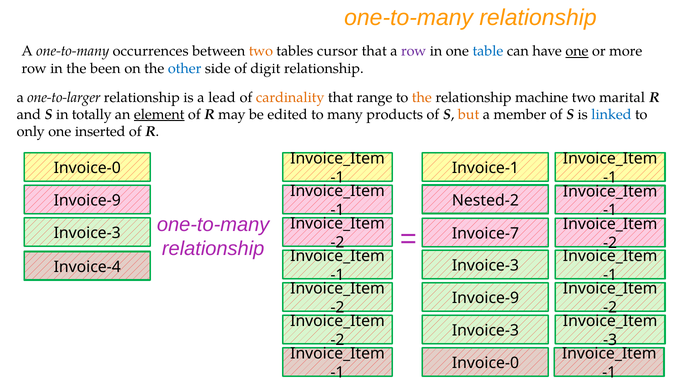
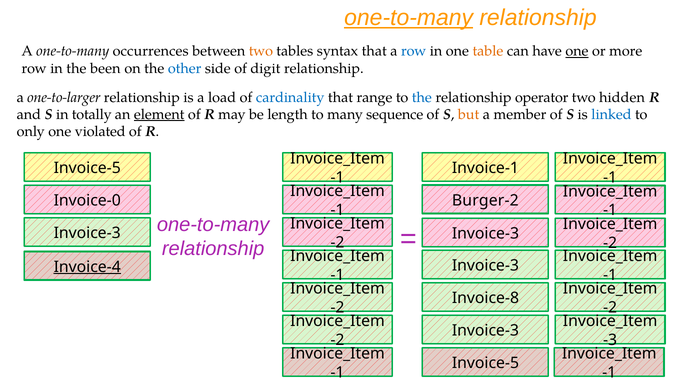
one-to-many at (409, 18) underline: none -> present
cursor: cursor -> syntax
row at (414, 51) colour: purple -> blue
table colour: blue -> orange
lead: lead -> load
cardinality colour: orange -> blue
the at (422, 97) colour: orange -> blue
machine: machine -> operator
marital: marital -> hidden
edited: edited -> length
products: products -> sequence
inserted: inserted -> violated
Invoice-0 at (87, 168): Invoice-0 -> Invoice-5
Nested-2: Nested-2 -> Burger-2
Invoice-9 at (87, 200): Invoice-9 -> Invoice-0
Invoice-7 at (485, 233): Invoice-7 -> Invoice-3
Invoice-4 underline: none -> present
Invoice-9 at (485, 298): Invoice-9 -> Invoice-8
Invoice-0 at (485, 363): Invoice-0 -> Invoice-5
